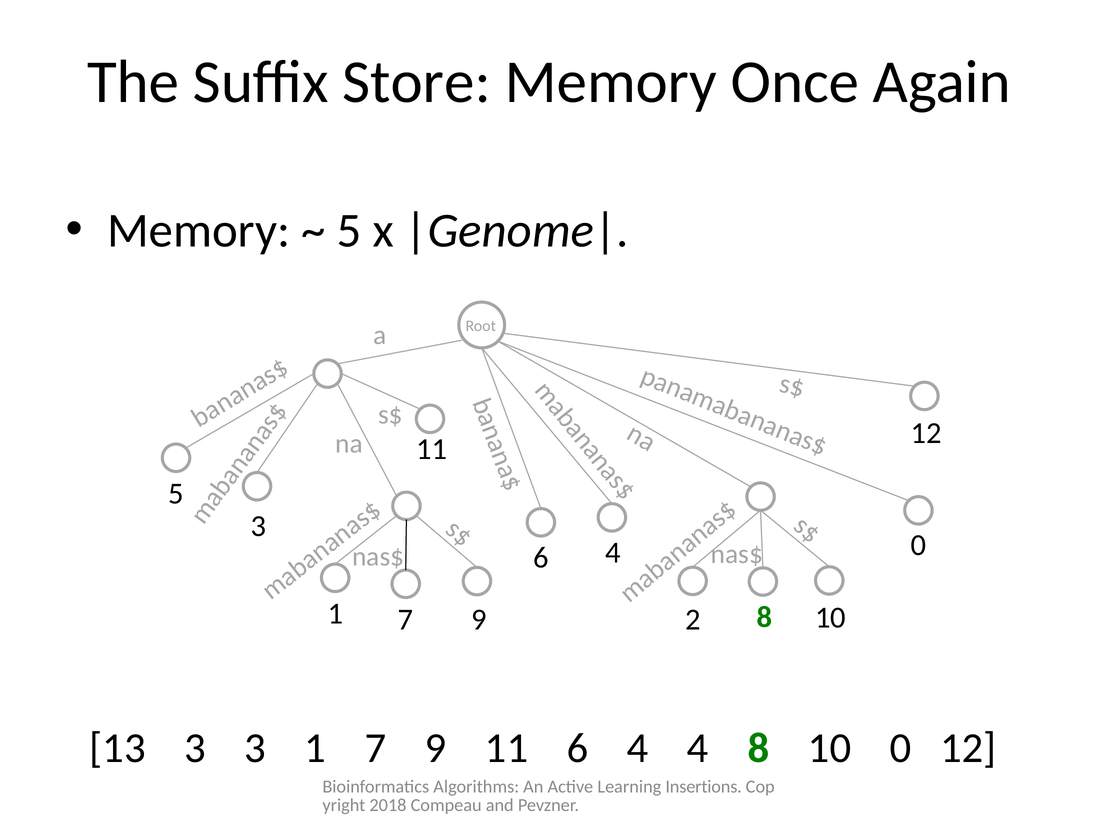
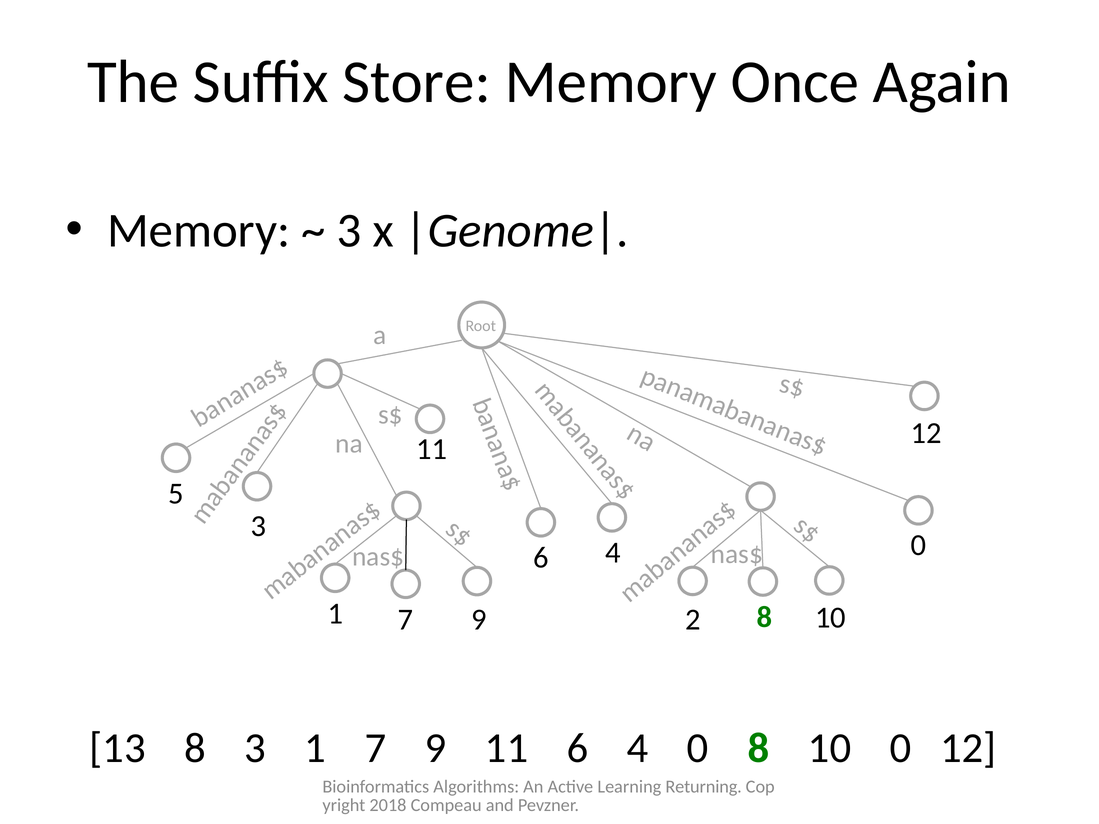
5 at (349, 231): 5 -> 3
13 3: 3 -> 8
6 4 4: 4 -> 0
Insertions: Insertions -> Returning
